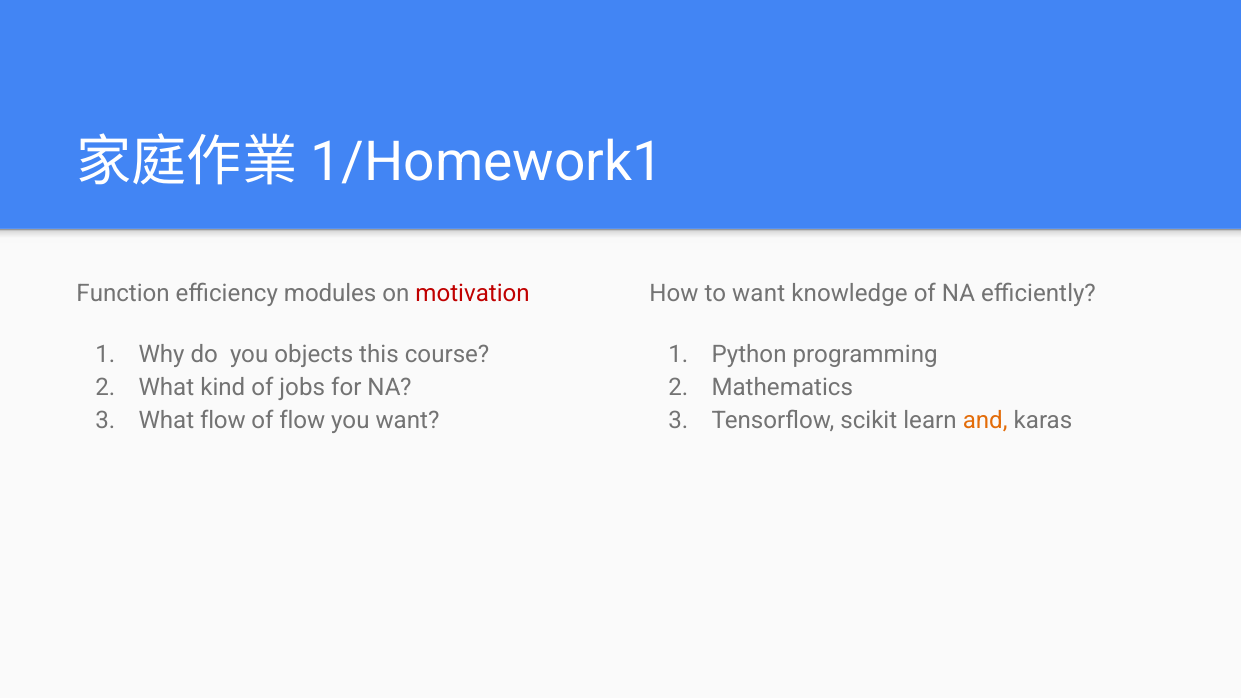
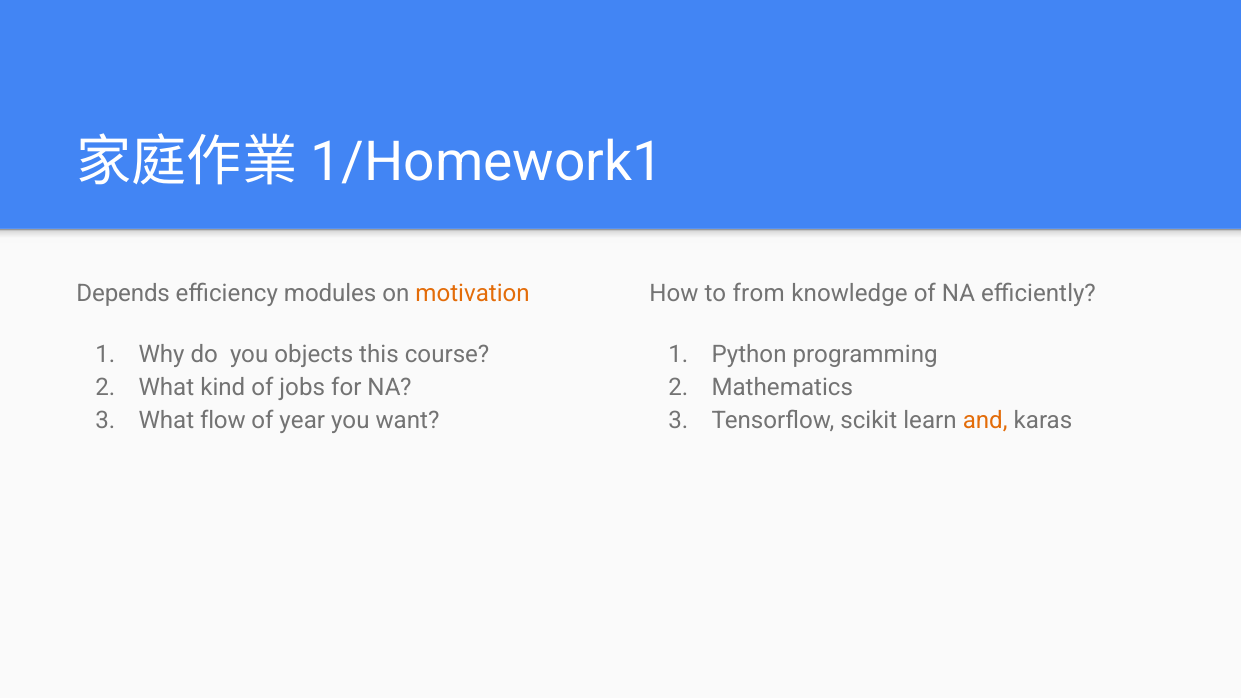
Function: Function -> Depends
motivation colour: red -> orange
to want: want -> from
of flow: flow -> year
